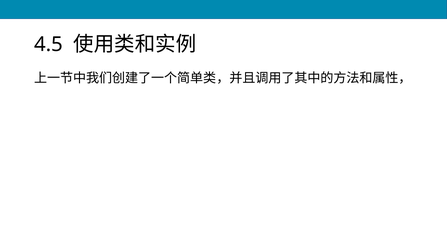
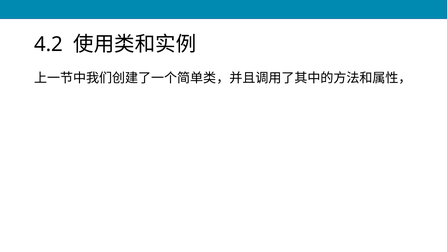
4.5: 4.5 -> 4.2
